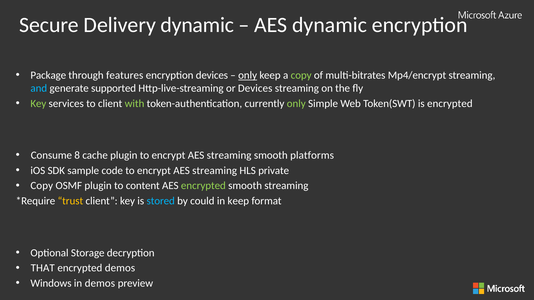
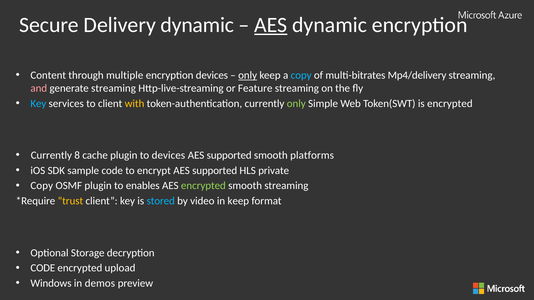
AES at (271, 25) underline: none -> present
Package: Package -> Content
features: features -> multiple
copy at (301, 75) colour: light green -> light blue
Mp4/encrypt: Mp4/encrypt -> Mp4/delivery
and colour: light blue -> pink
generate supported: supported -> streaming
or Devices: Devices -> Feature
Key at (38, 104) colour: light green -> light blue
with colour: light green -> yellow
Consume at (51, 155): Consume -> Currently
plugin to encrypt: encrypt -> devices
streaming at (229, 155): streaming -> supported
streaming at (215, 171): streaming -> supported
content: content -> enables
could: could -> video
THAT at (43, 268): THAT -> CODE
encrypted demos: demos -> upload
